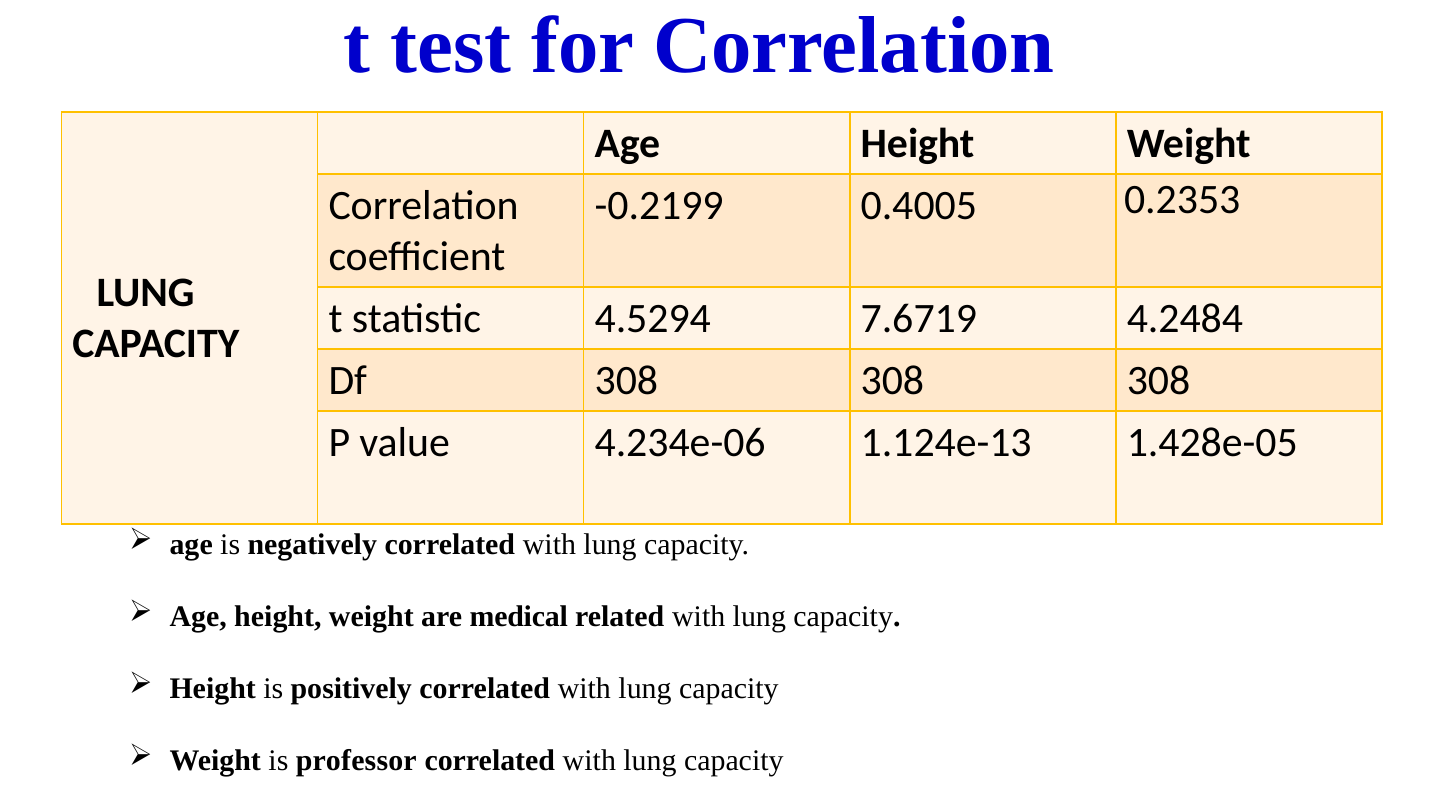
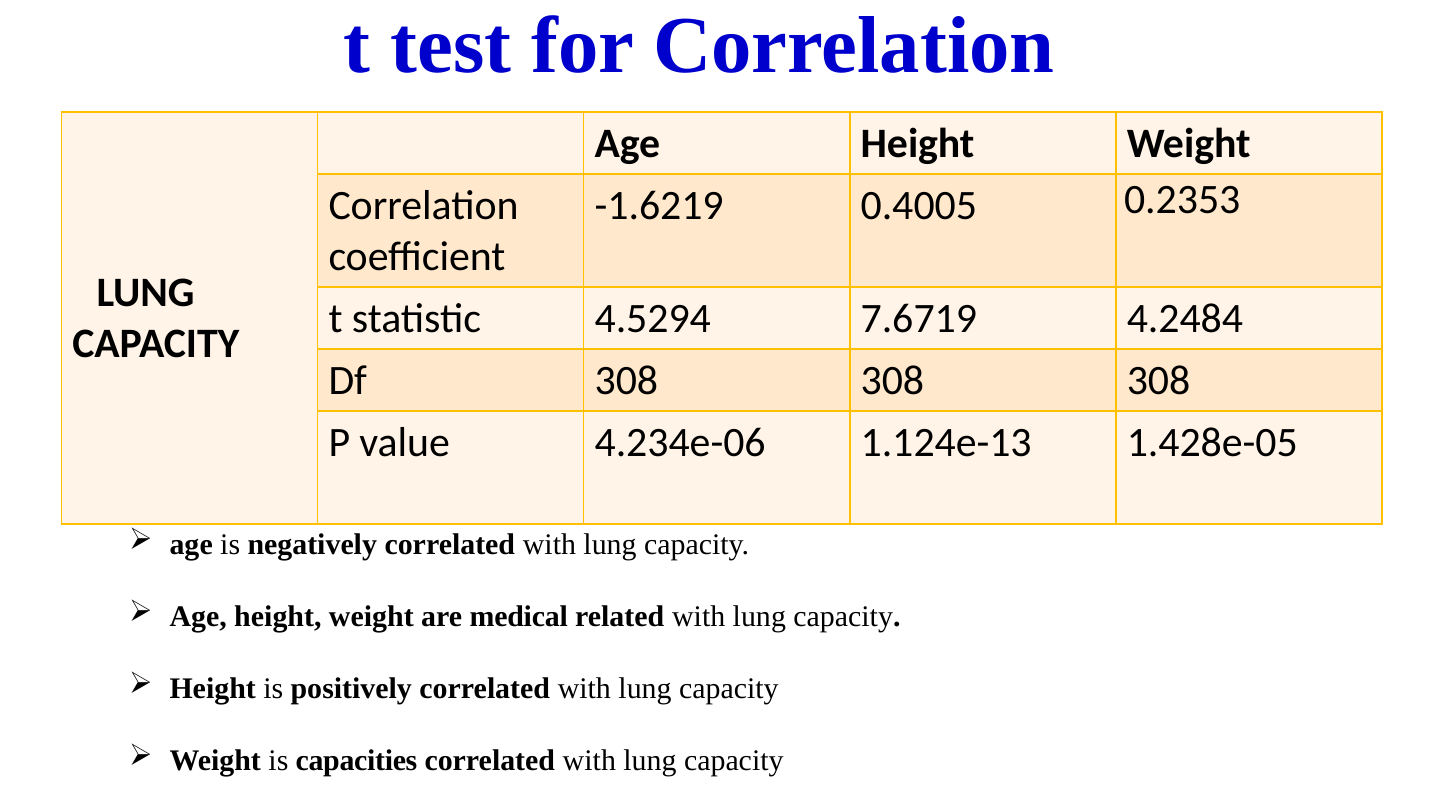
-0.2199: -0.2199 -> -1.6219
professor: professor -> capacities
